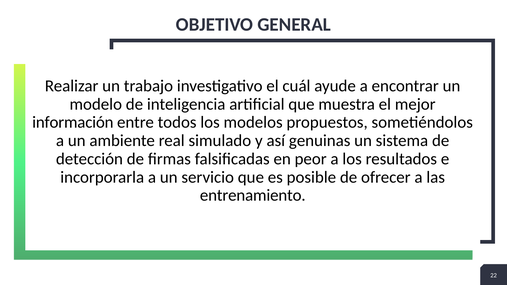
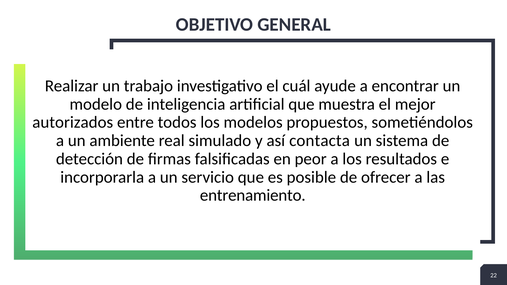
información: información -> autorizados
genuinas: genuinas -> contacta
